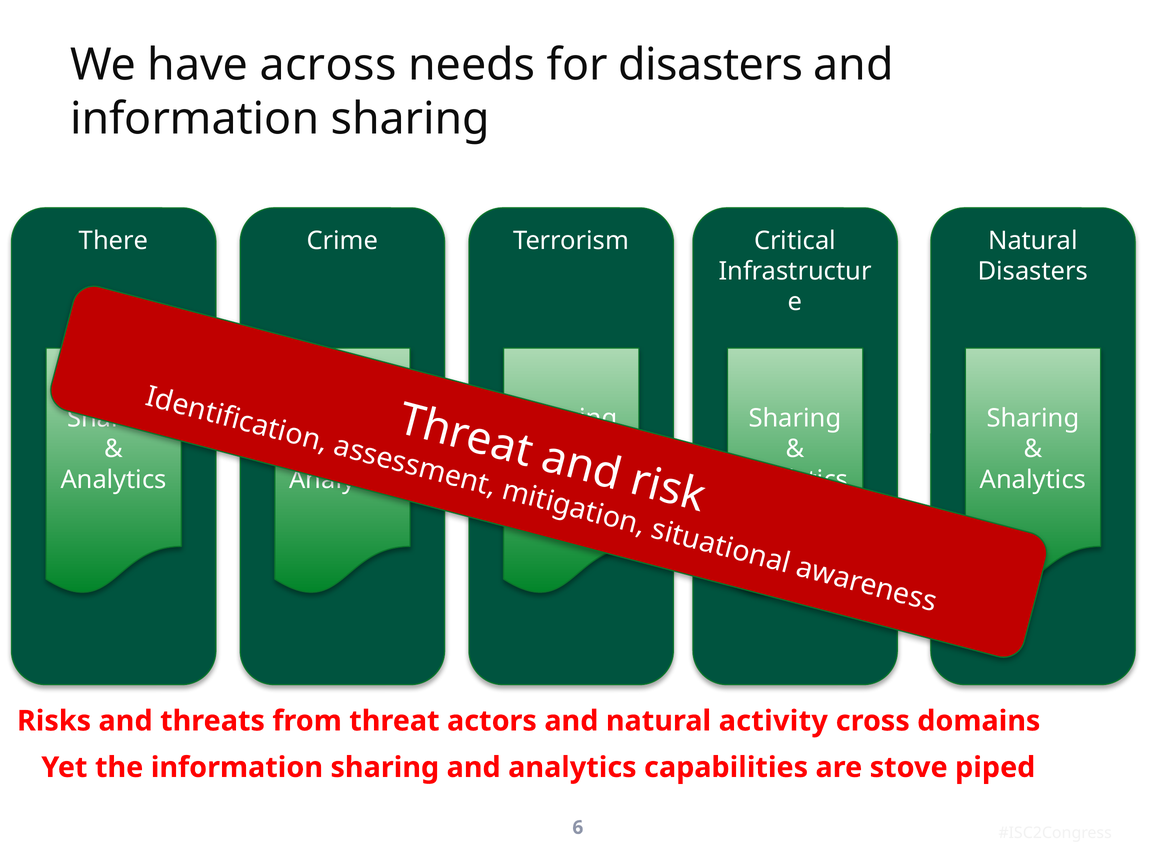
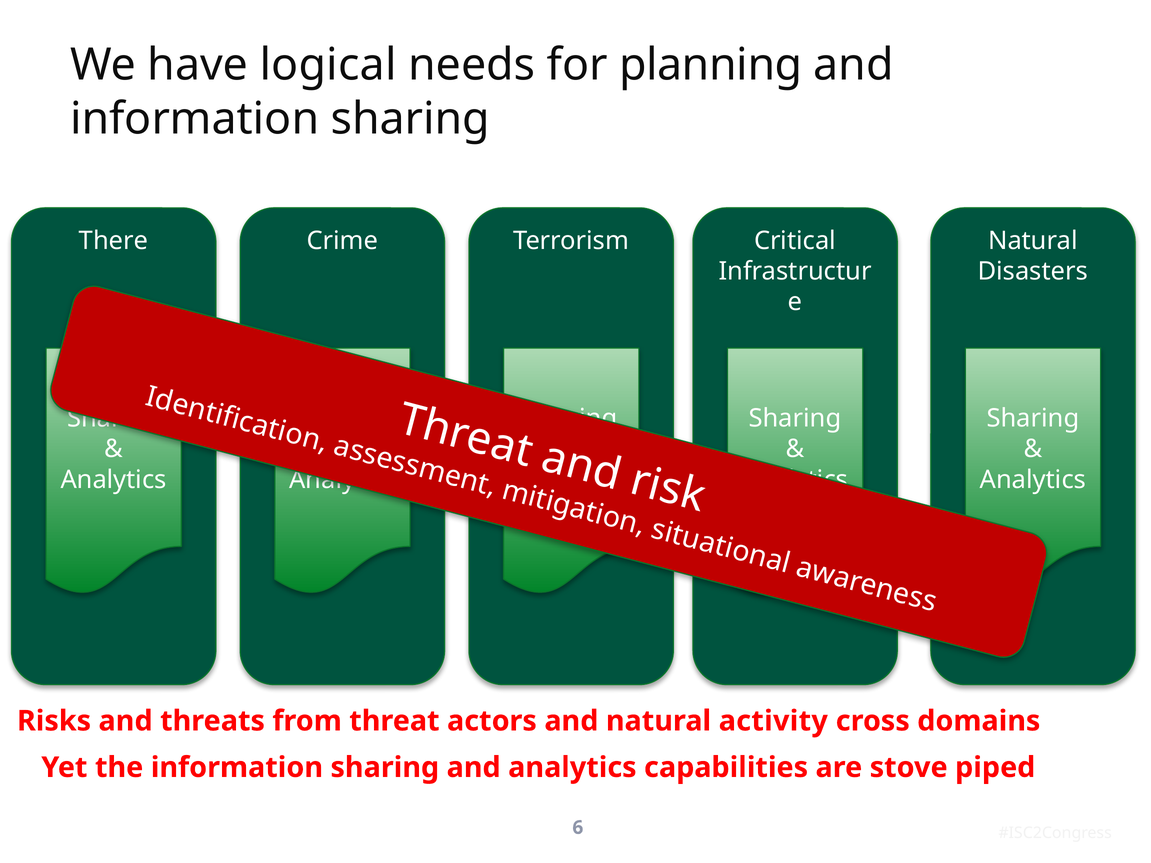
across: across -> logical
for disasters: disasters -> planning
